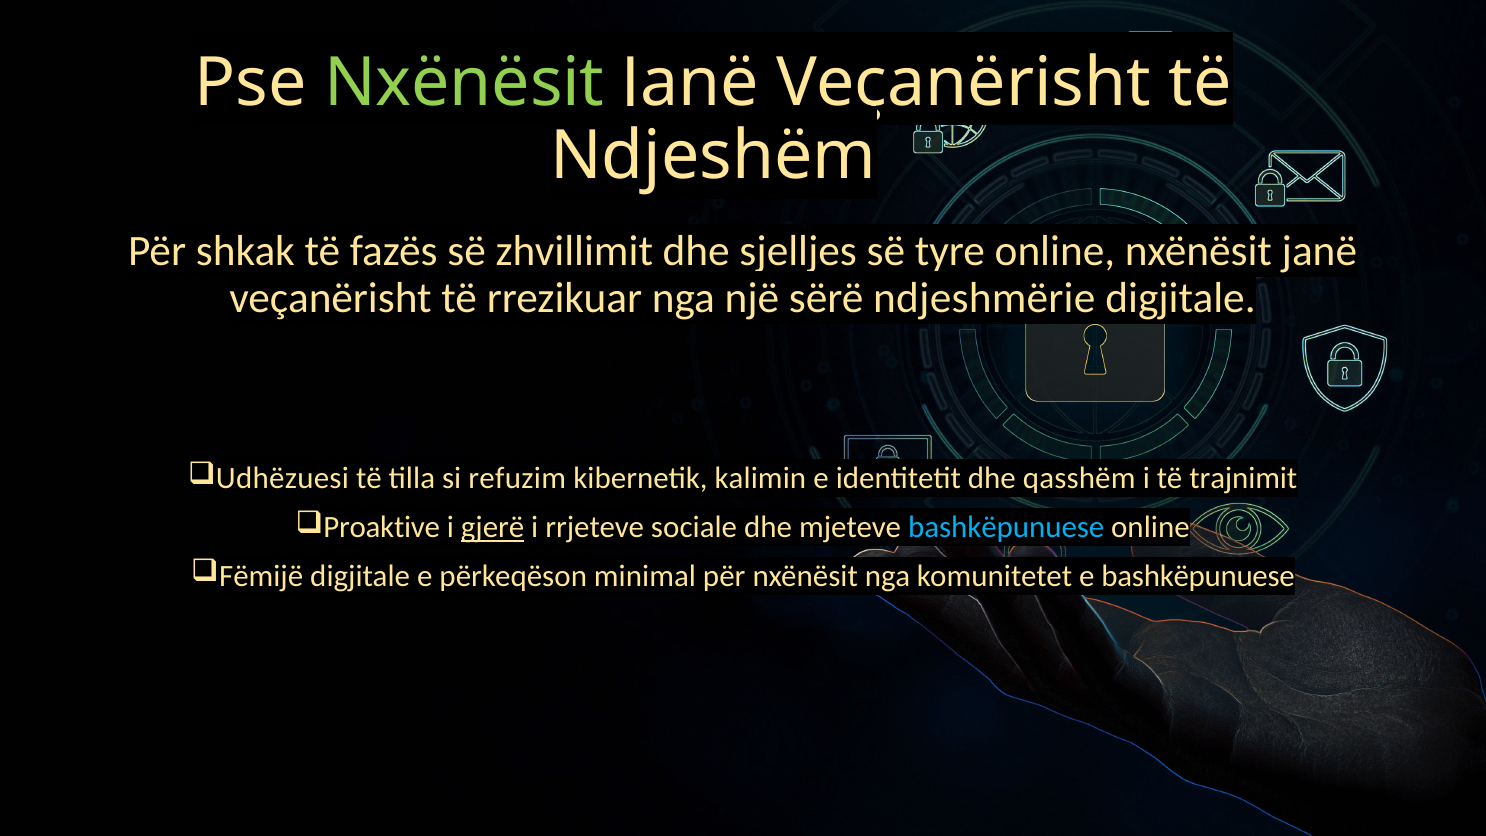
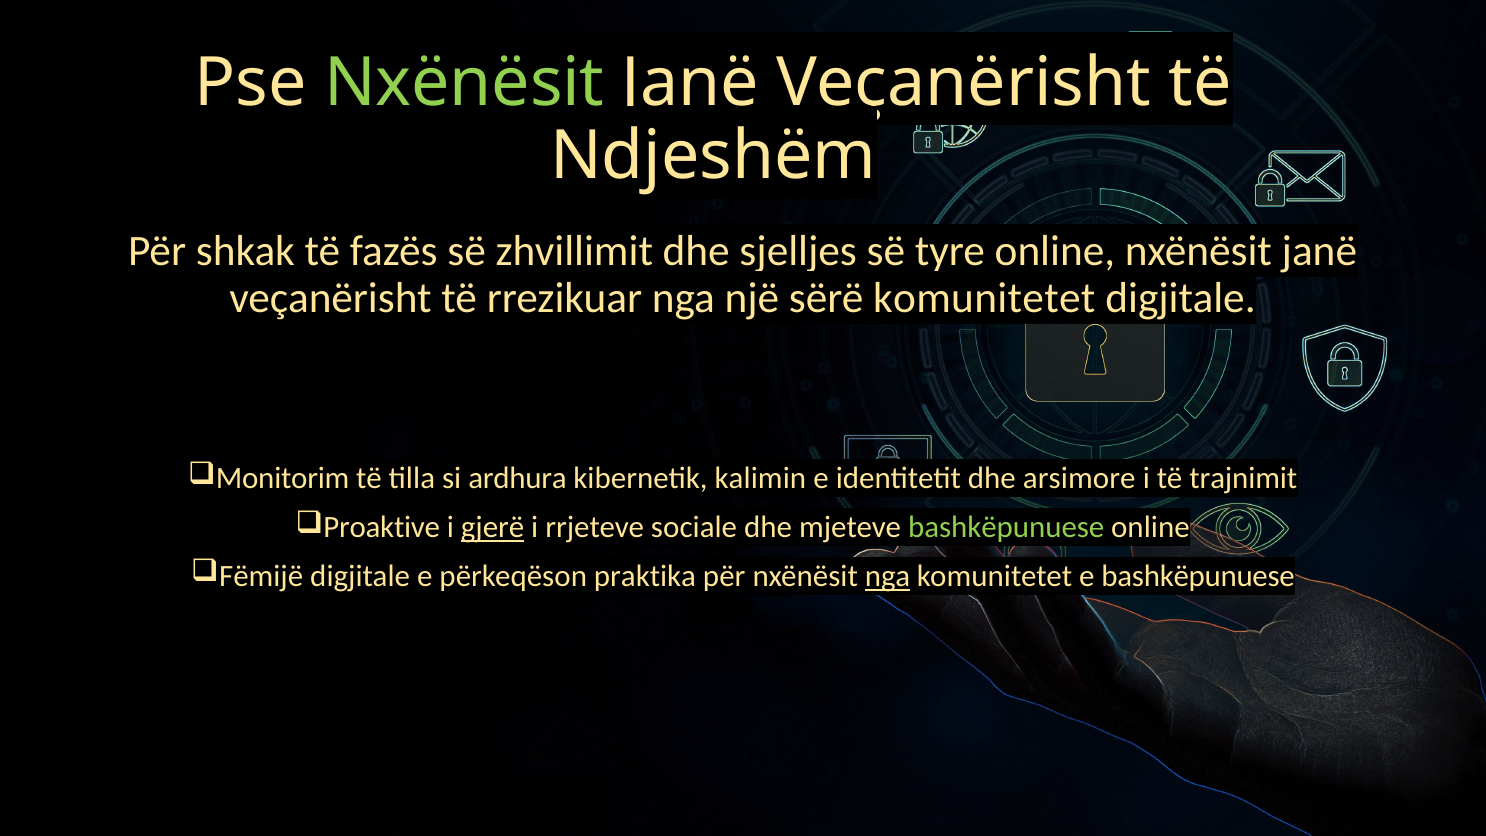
sërë ndjeshmërie: ndjeshmërie -> komunitetet
Udhëzuesi: Udhëzuesi -> Monitorim
refuzim: refuzim -> ardhura
qasshëm: qasshëm -> arsimore
bashkëpunuese at (1006, 527) colour: light blue -> light green
minimal: minimal -> praktika
nga at (888, 576) underline: none -> present
